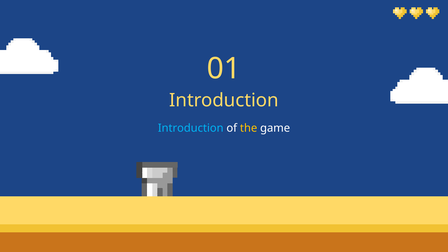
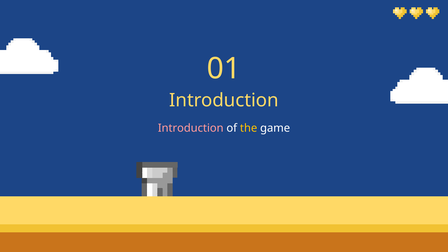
Introduction at (191, 128) colour: light blue -> pink
